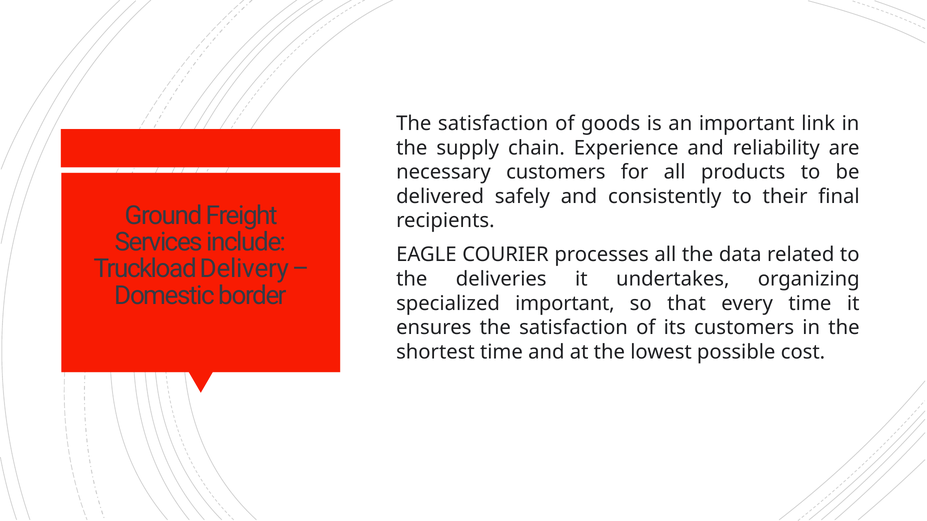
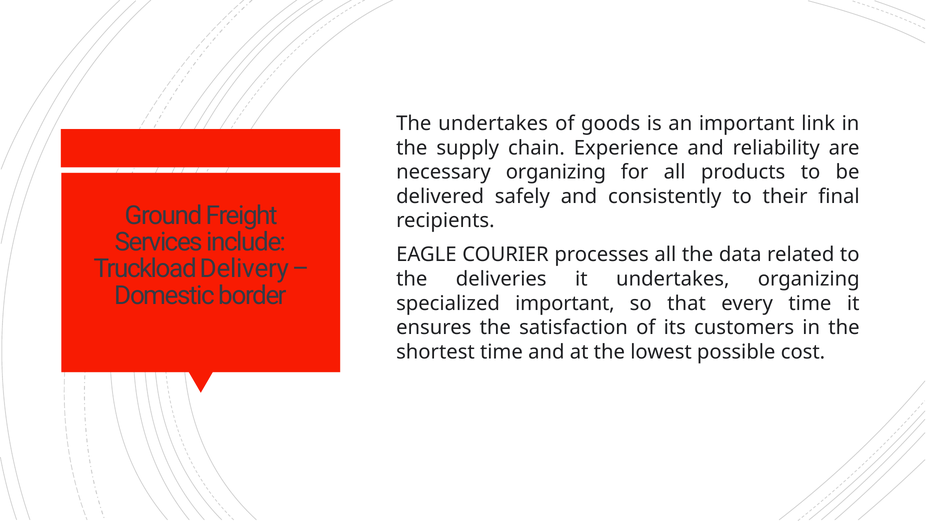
satisfaction at (493, 124): satisfaction -> undertakes
necessary customers: customers -> organizing
